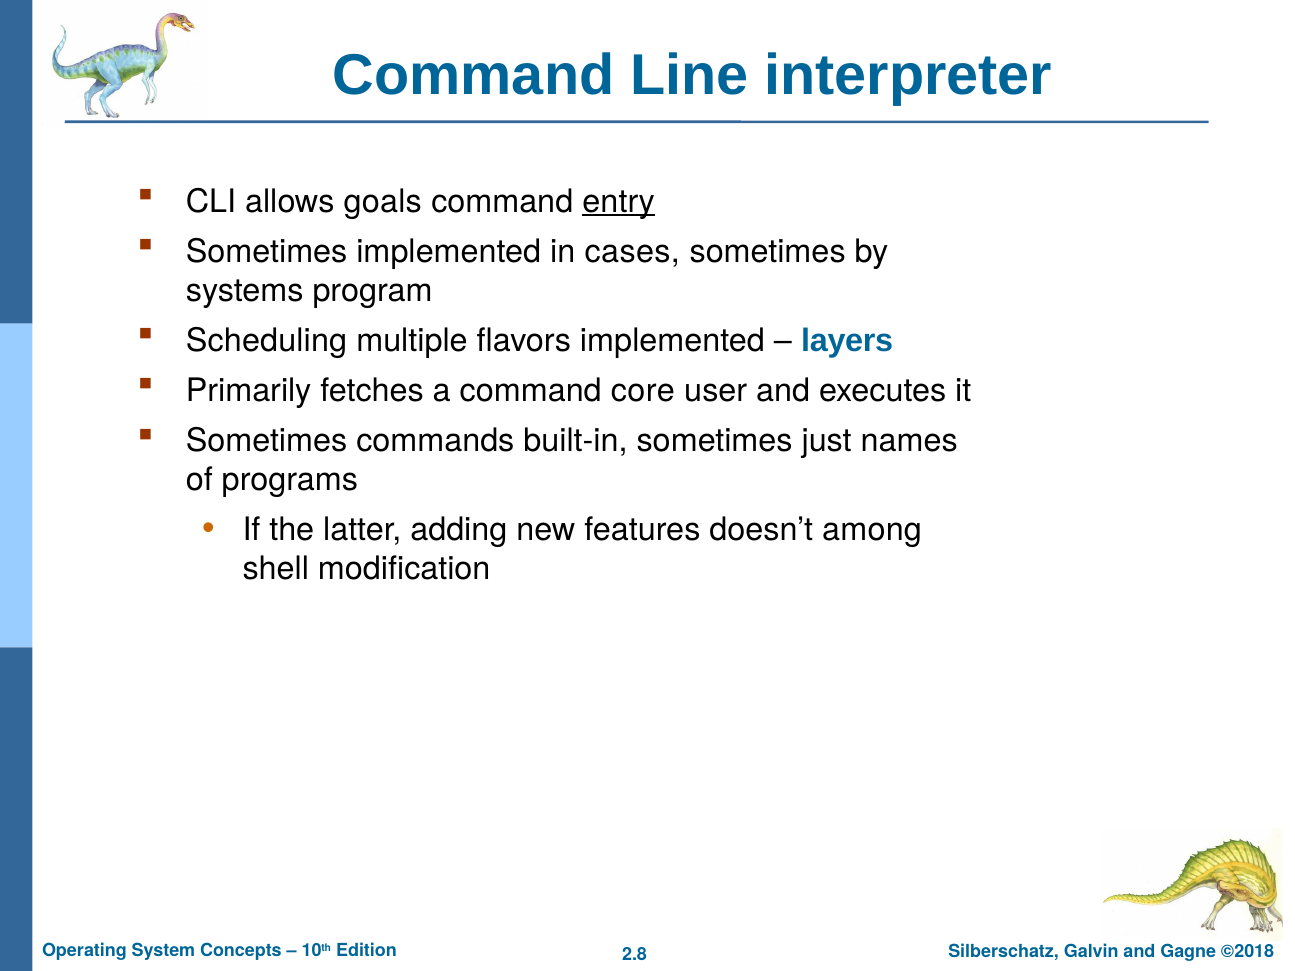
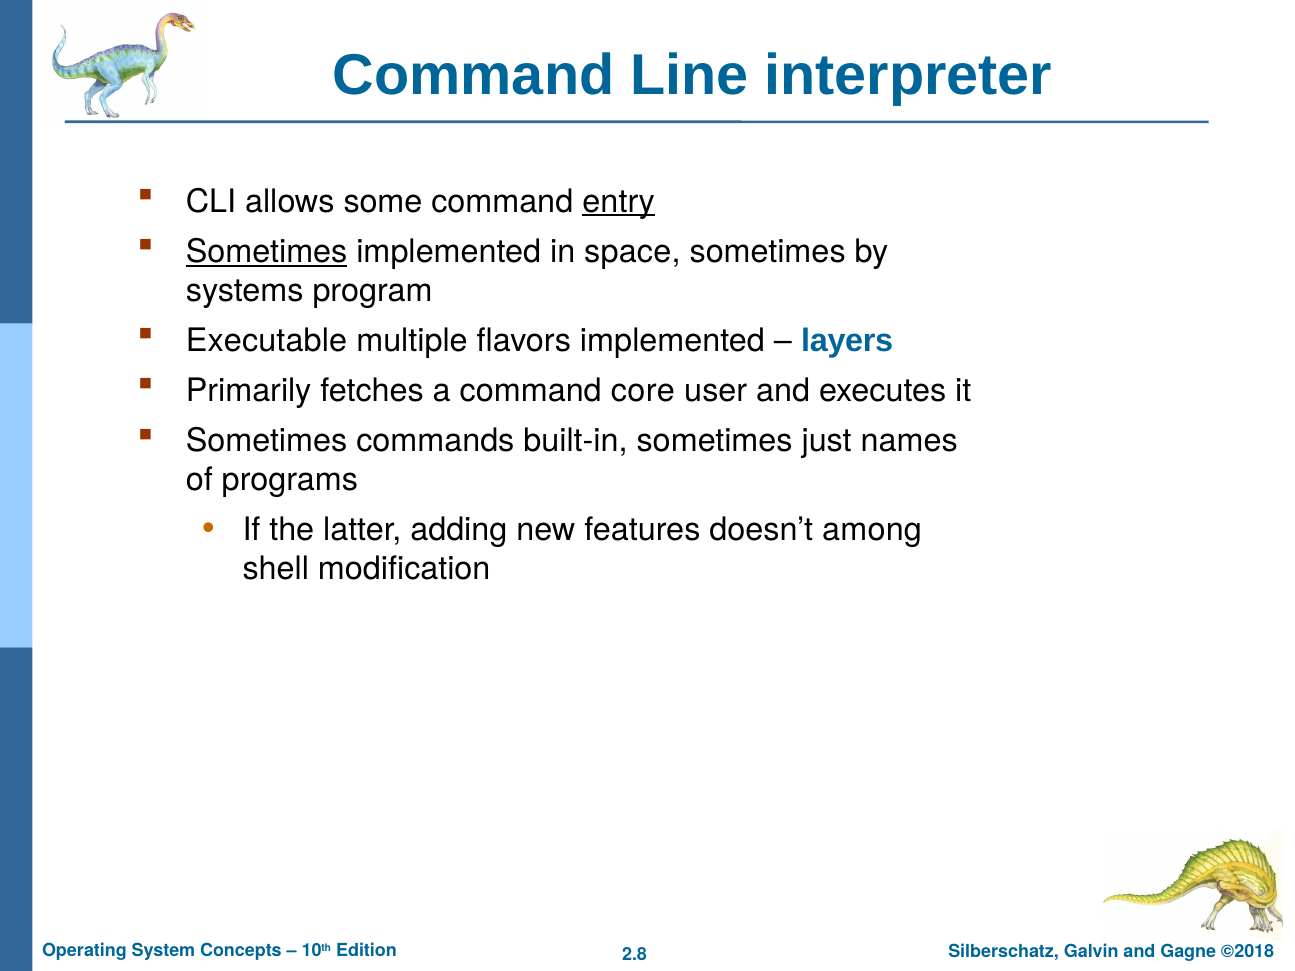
goals: goals -> some
Sometimes at (267, 252) underline: none -> present
cases: cases -> space
Scheduling: Scheduling -> Executable
